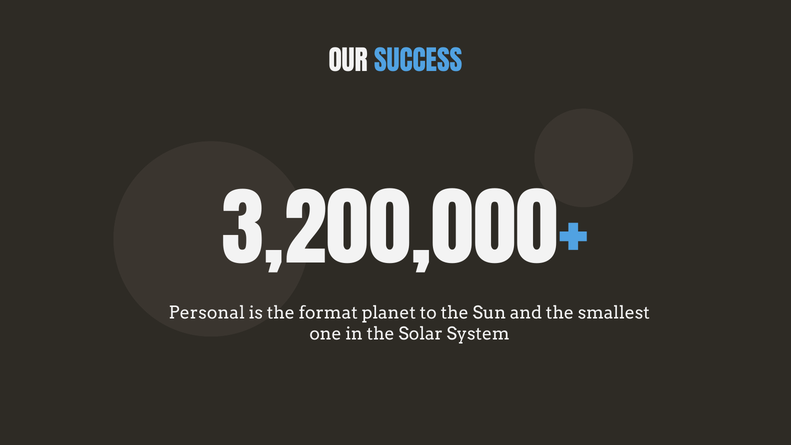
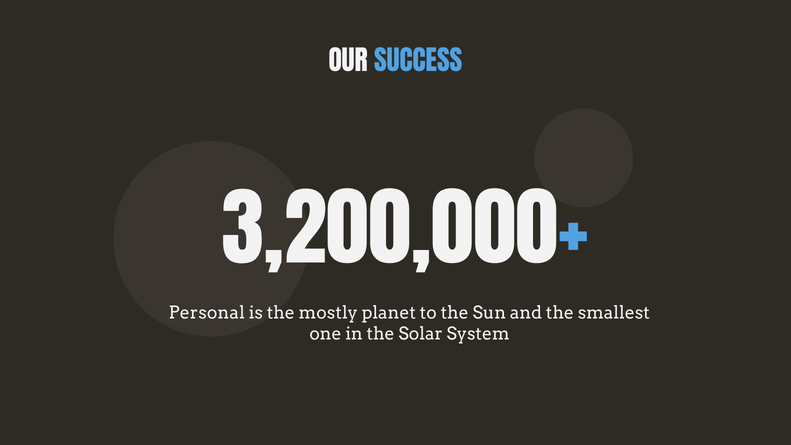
format: format -> mostly
